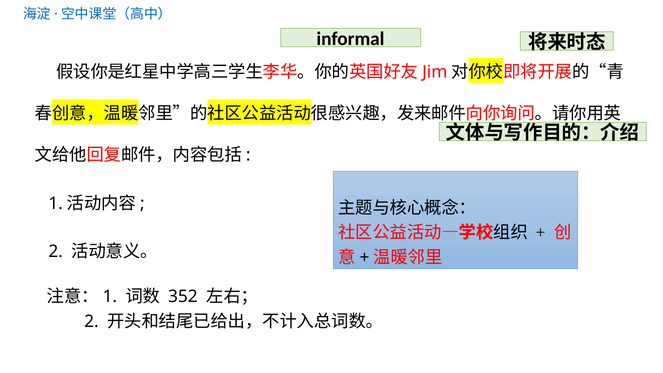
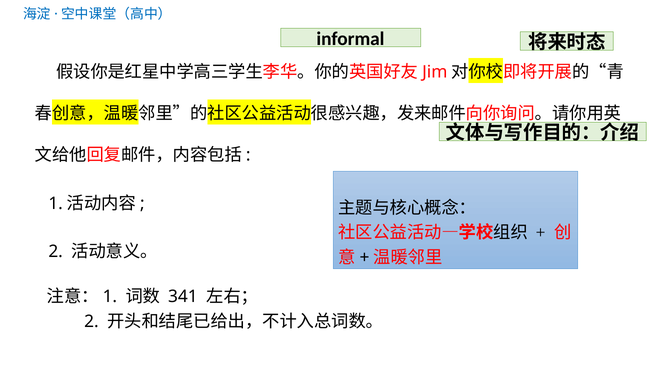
352: 352 -> 341
